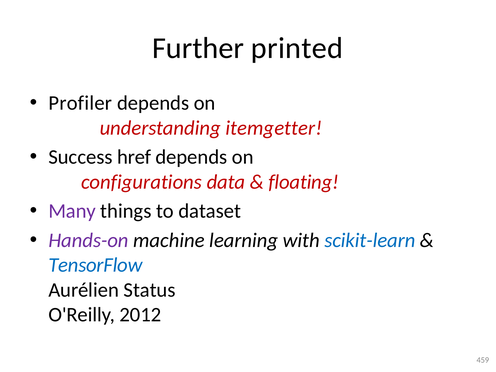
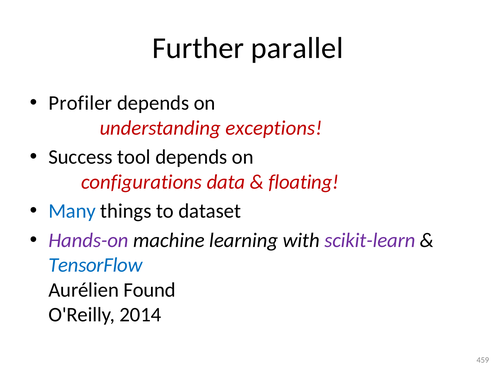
printed: printed -> parallel
itemgetter: itemgetter -> exceptions
href: href -> tool
Many colour: purple -> blue
scikit-learn colour: blue -> purple
Status: Status -> Found
2012: 2012 -> 2014
